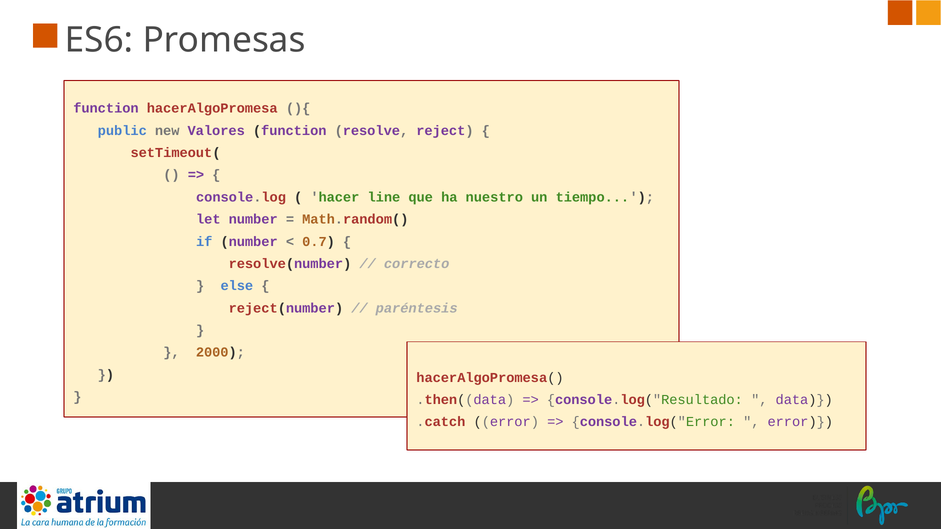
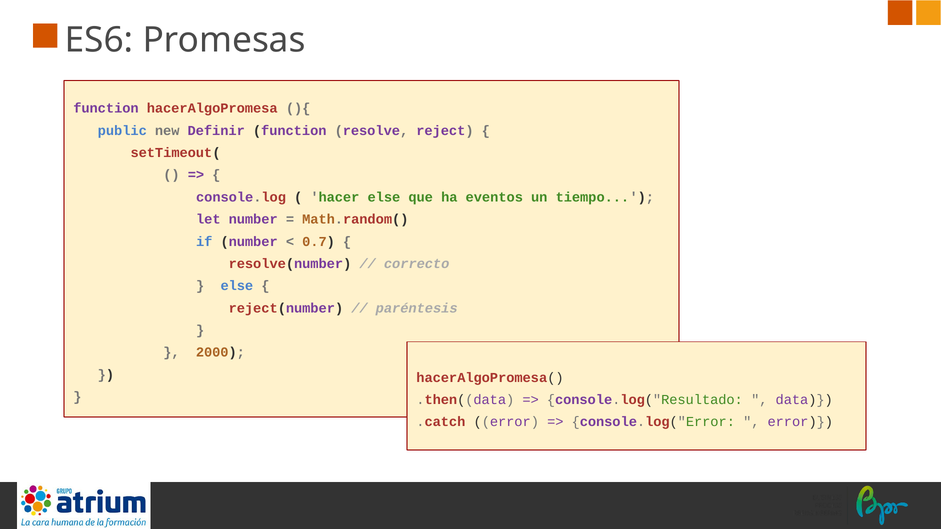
Valores: Valores -> Definir
hacer line: line -> else
nuestro: nuestro -> eventos
